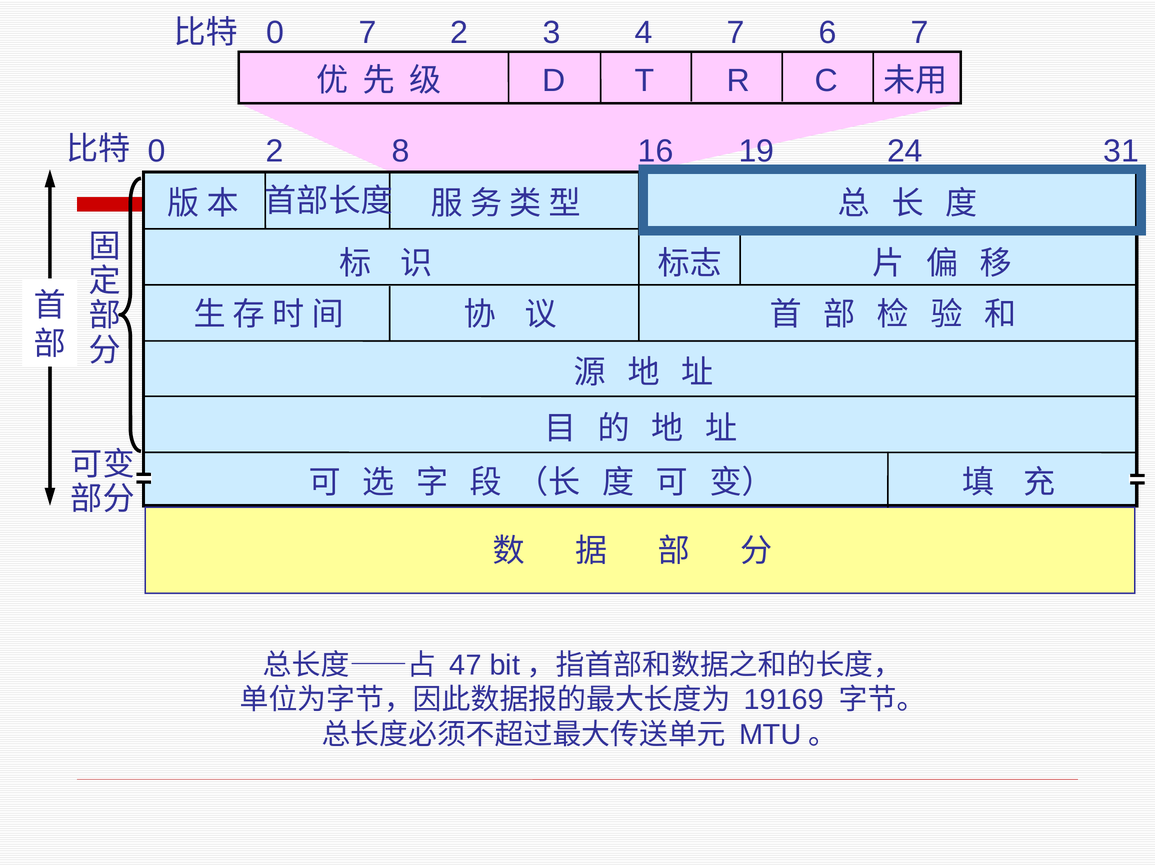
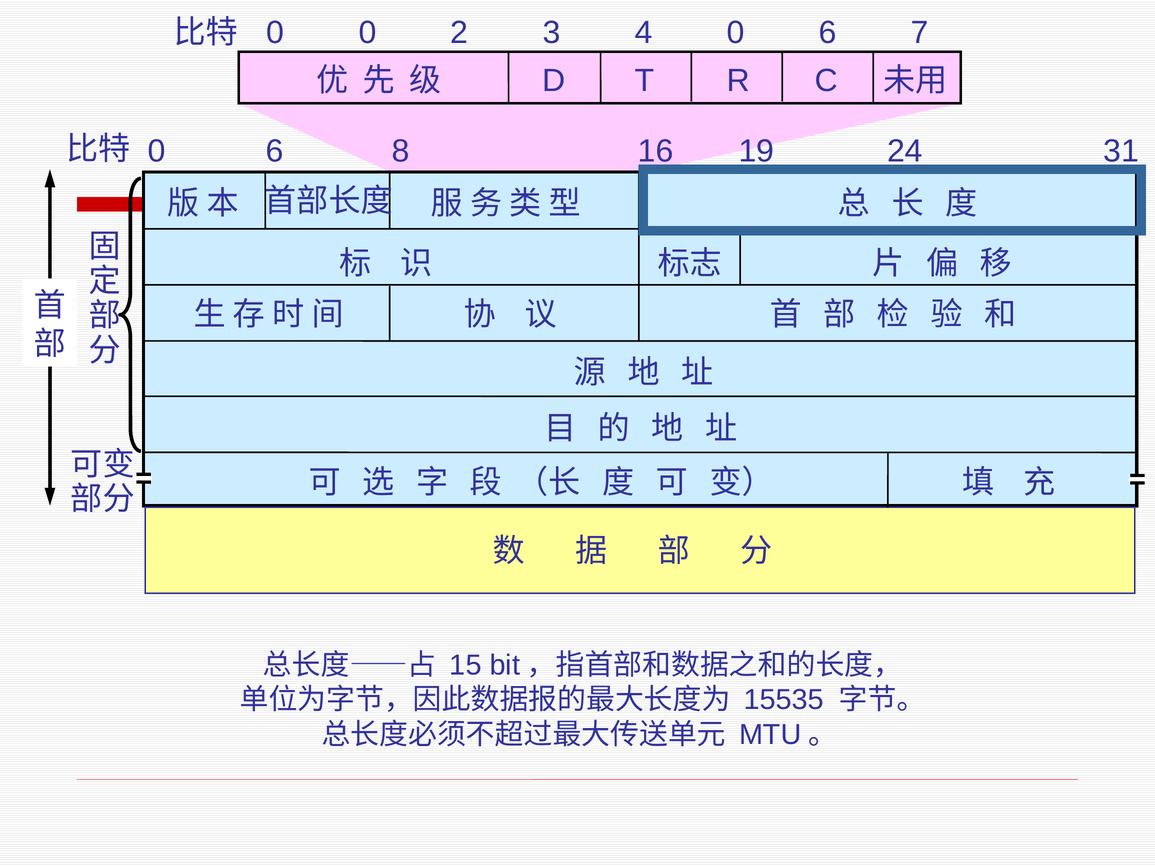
0 7: 7 -> 0
4 7: 7 -> 0
2 at (275, 151): 2 -> 6
47: 47 -> 15
19169: 19169 -> 15535
